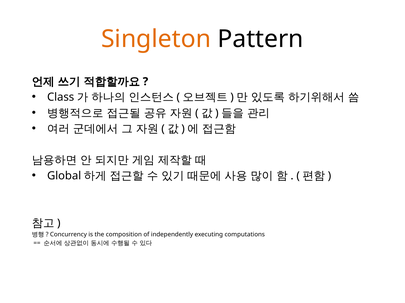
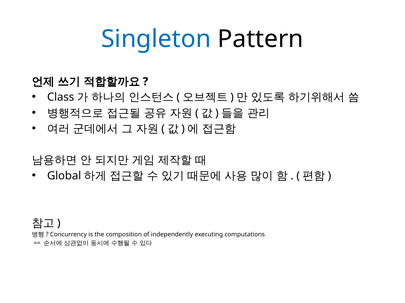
Singleton colour: orange -> blue
